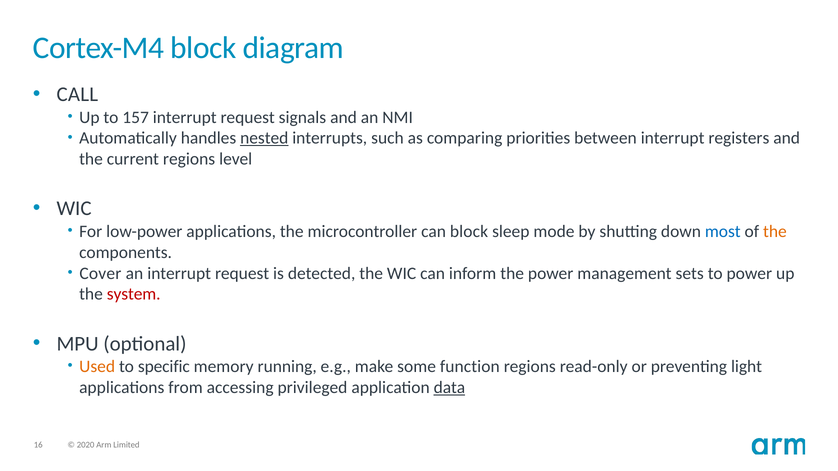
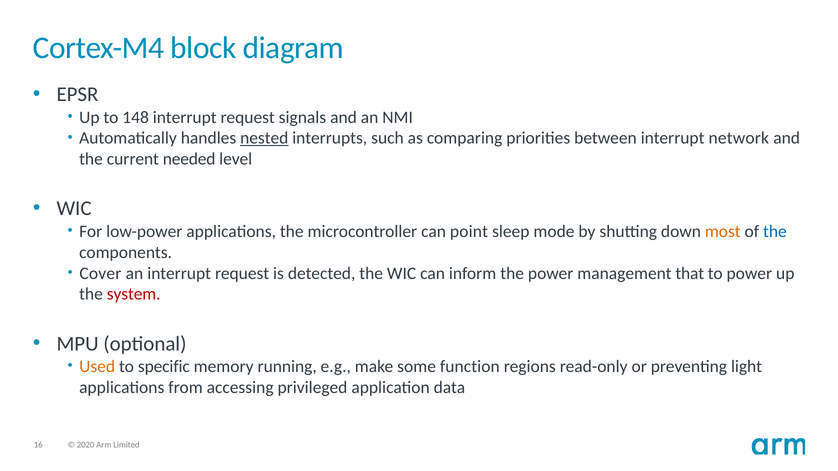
CALL: CALL -> EPSR
157: 157 -> 148
registers: registers -> network
current regions: regions -> needed
can block: block -> point
most colour: blue -> orange
the at (775, 232) colour: orange -> blue
sets: sets -> that
data underline: present -> none
